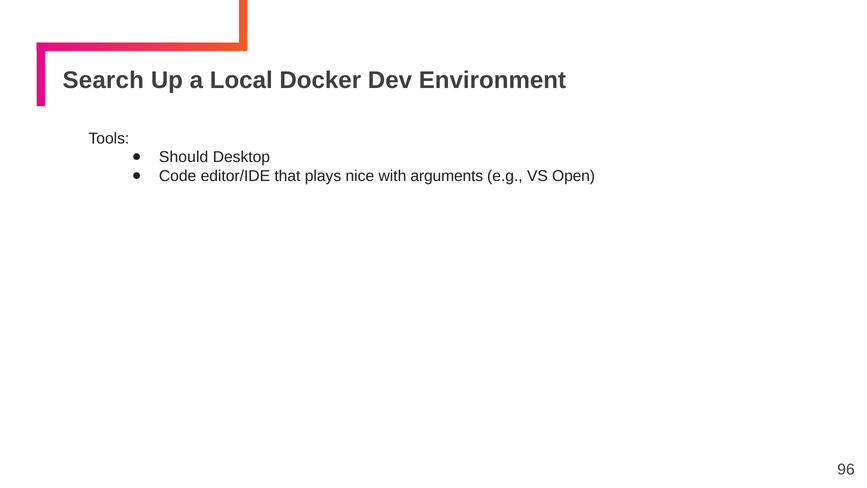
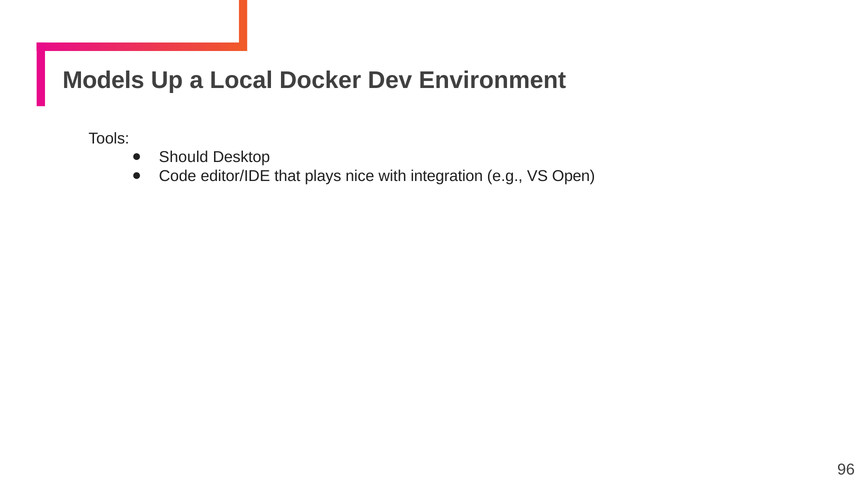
Search: Search -> Models
arguments: arguments -> integration
